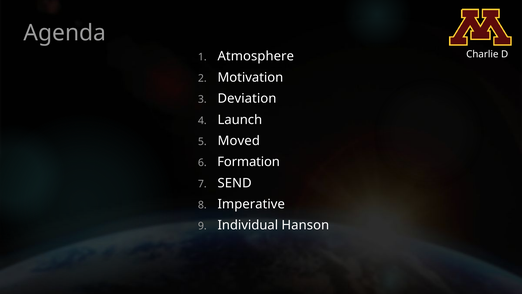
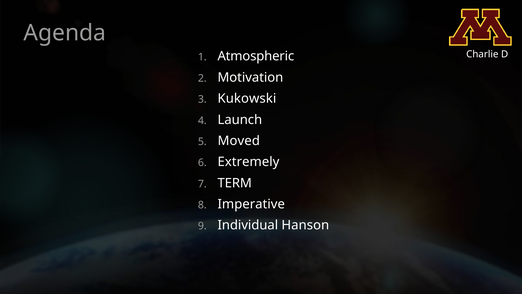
Atmosphere: Atmosphere -> Atmospheric
Deviation: Deviation -> Kukowski
Formation: Formation -> Extremely
SEND: SEND -> TERM
